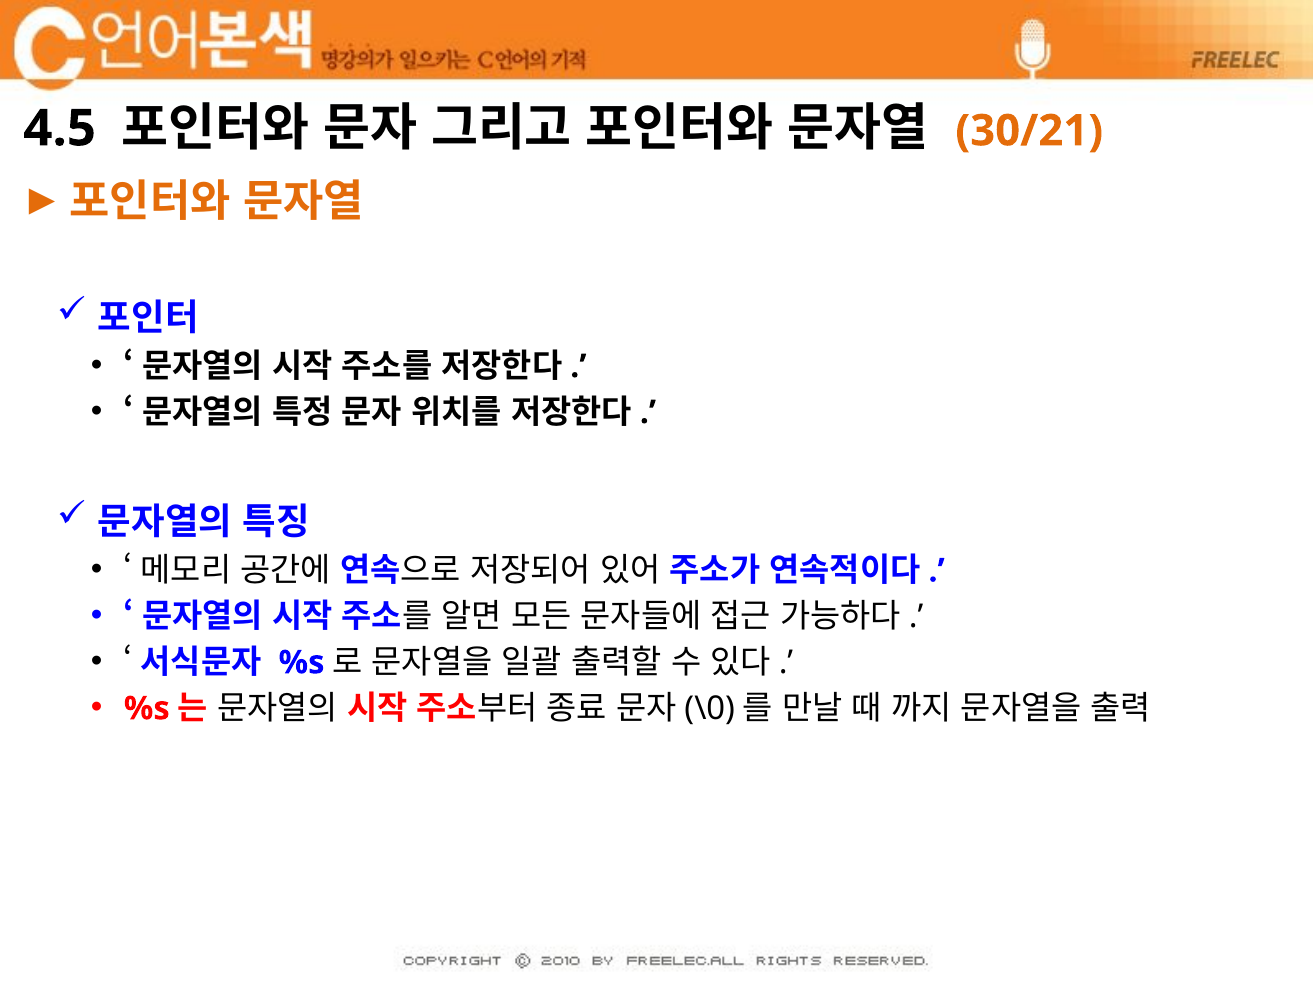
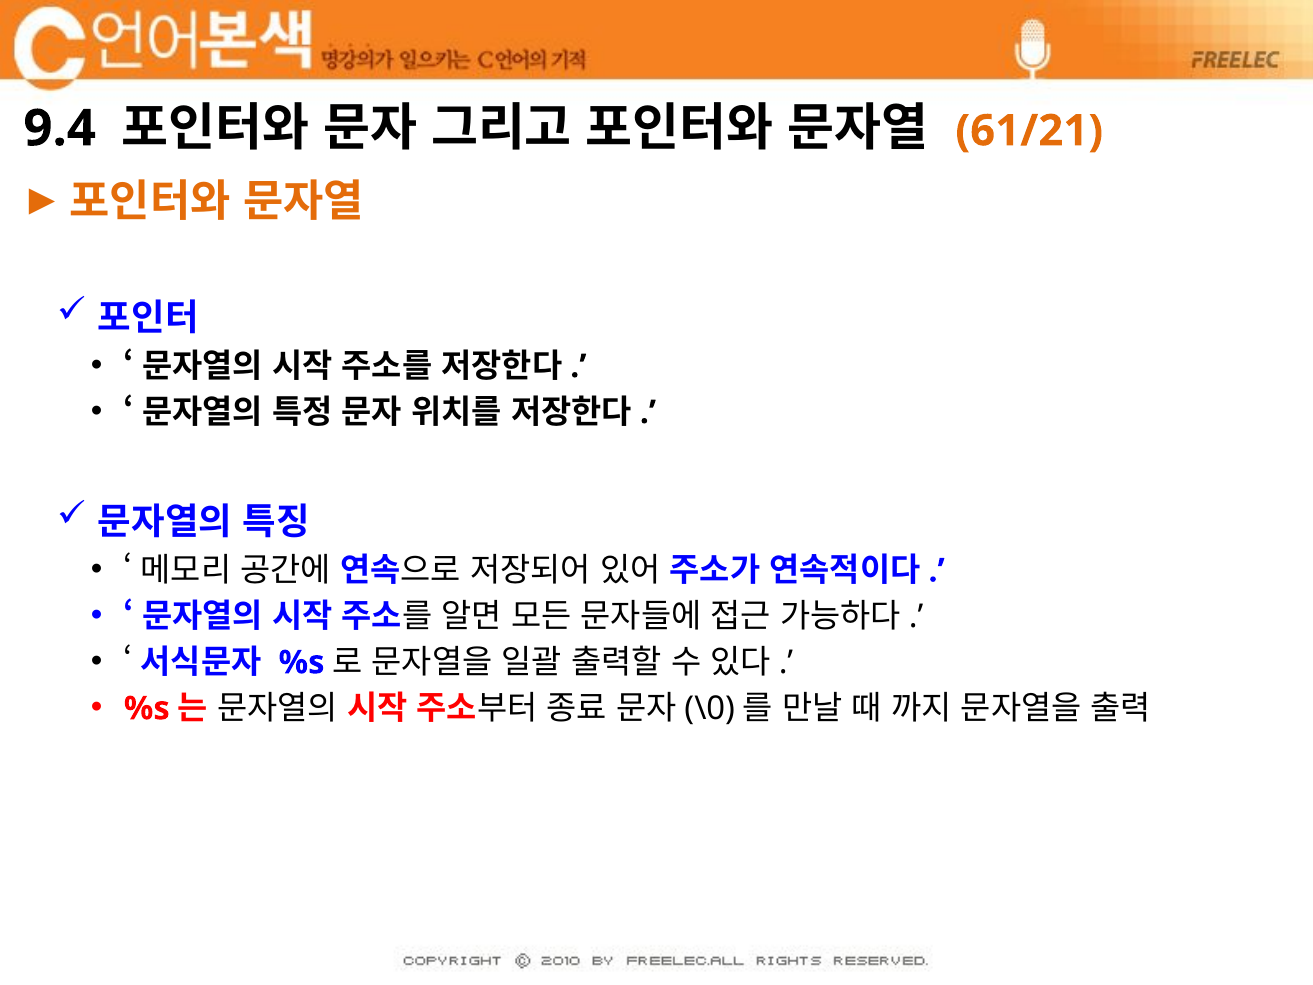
4.5: 4.5 -> 9.4
30/21: 30/21 -> 61/21
